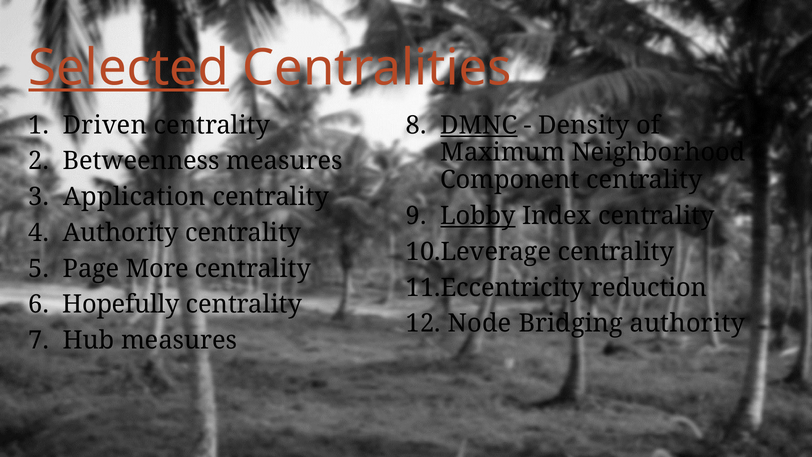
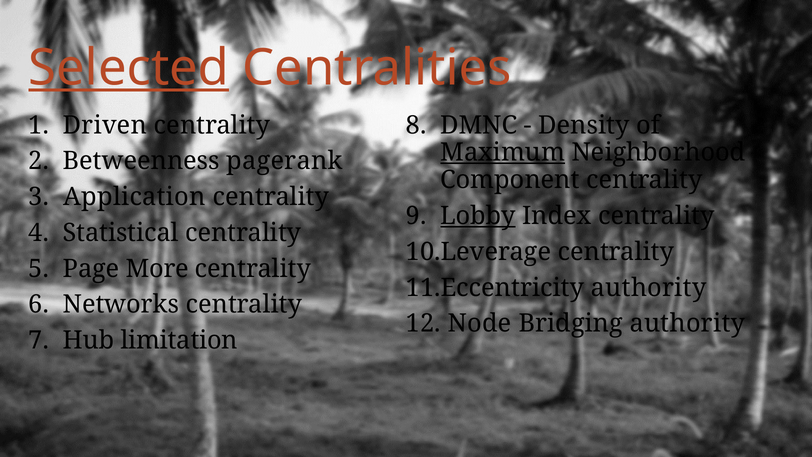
DMNC underline: present -> none
Maximum underline: none -> present
Betweenness measures: measures -> pagerank
Authority at (121, 233): Authority -> Statistical
reduction at (649, 287): reduction -> authority
Hopefully: Hopefully -> Networks
Hub measures: measures -> limitation
